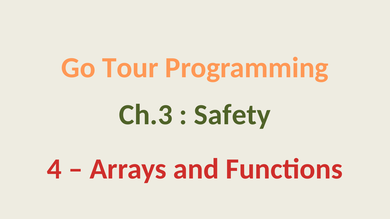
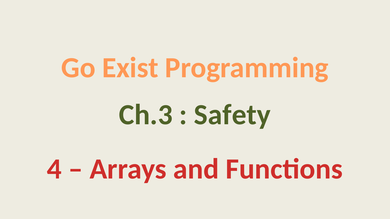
Tour: Tour -> Exist
